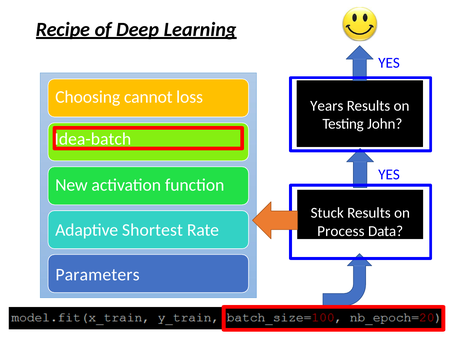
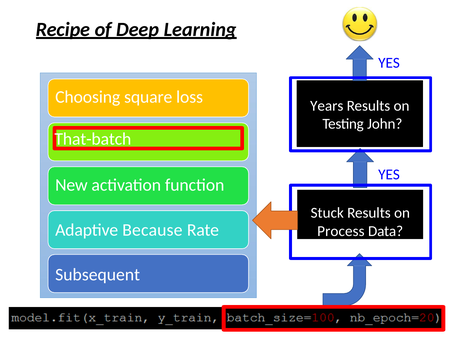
cannot: cannot -> square
Idea-batch: Idea-batch -> That-batch
Shortest: Shortest -> Because
Parameters: Parameters -> Subsequent
